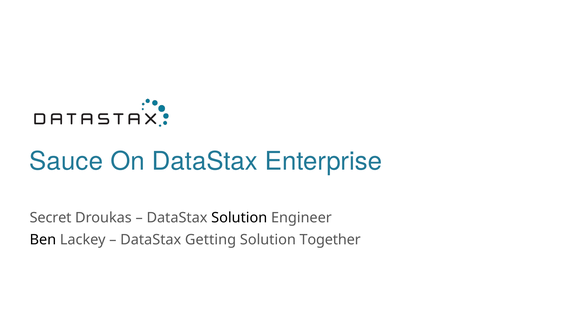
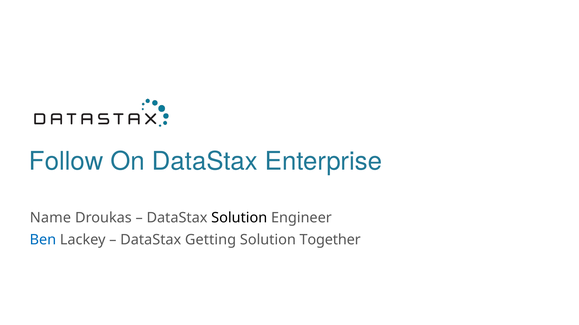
Sauce: Sauce -> Follow
Secret: Secret -> Name
Ben colour: black -> blue
